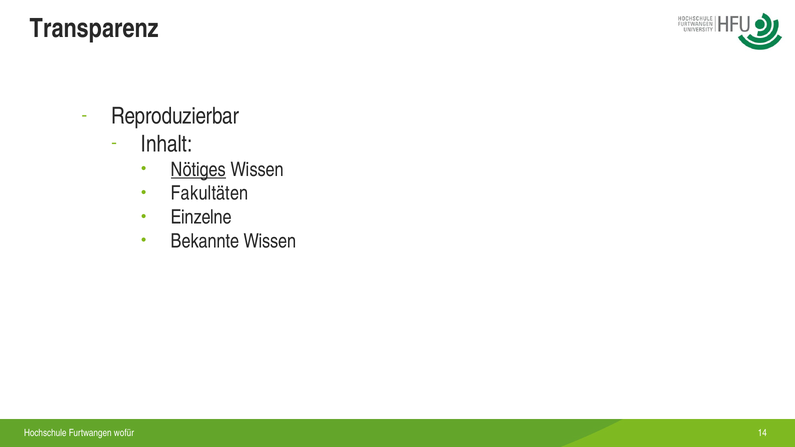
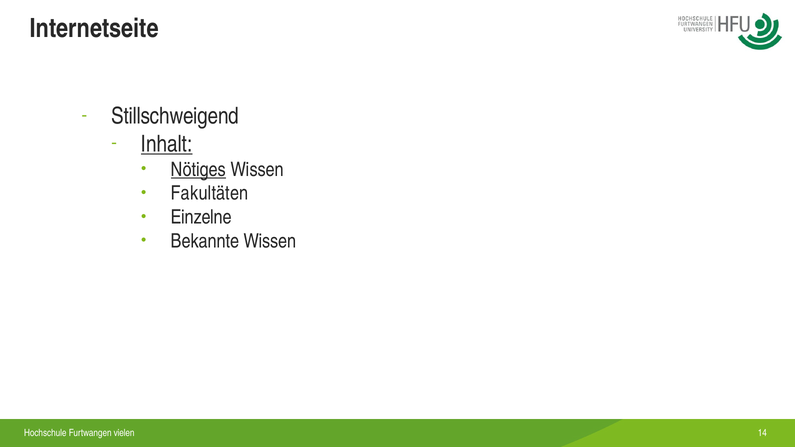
Transparenz: Transparenz -> Internetseite
Reproduzierbar: Reproduzierbar -> Stillschweigend
Inhalt underline: none -> present
wofür: wofür -> vielen
